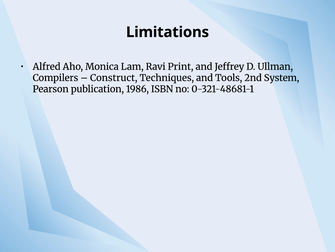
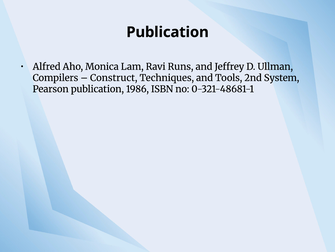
Limitations at (168, 32): Limitations -> Publication
Print: Print -> Runs
